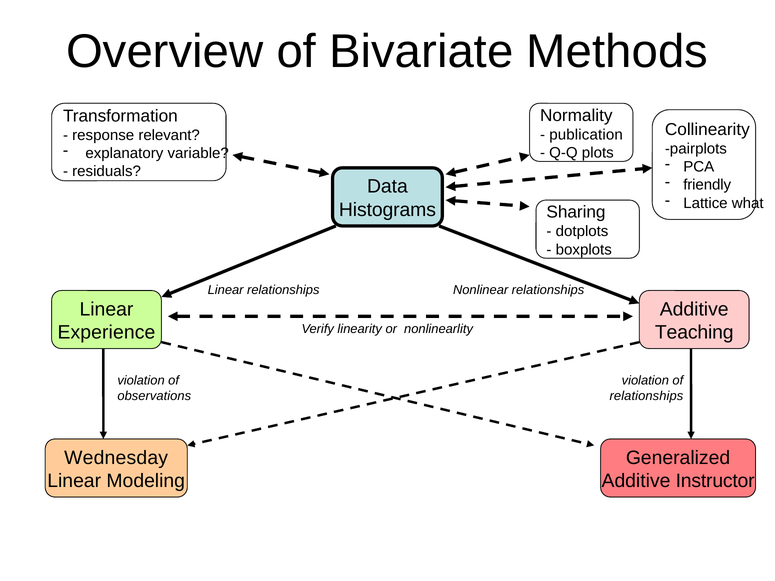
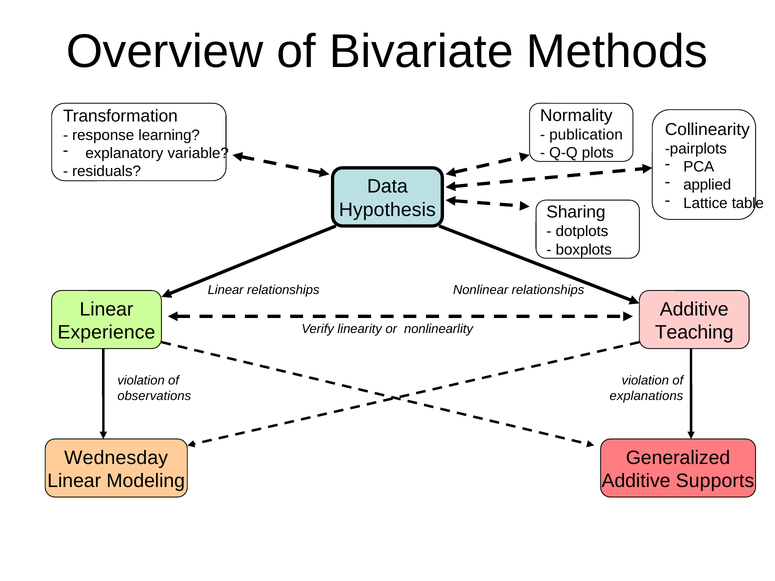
relevant: relevant -> learning
friendly: friendly -> applied
what: what -> table
Histograms: Histograms -> Hypothesis
relationships at (646, 396): relationships -> explanations
Instructor: Instructor -> Supports
